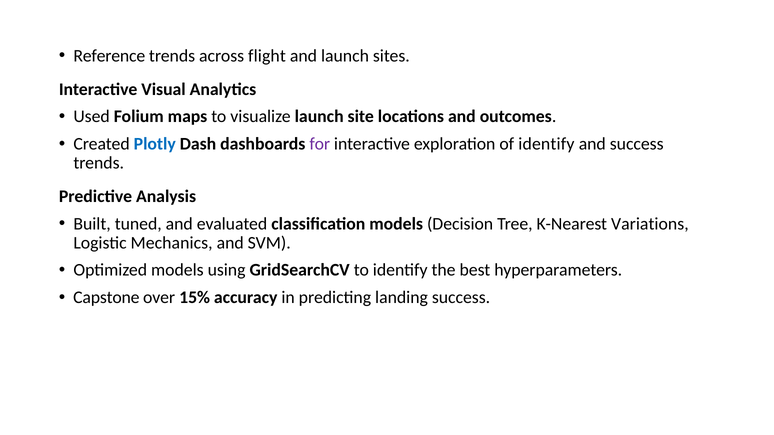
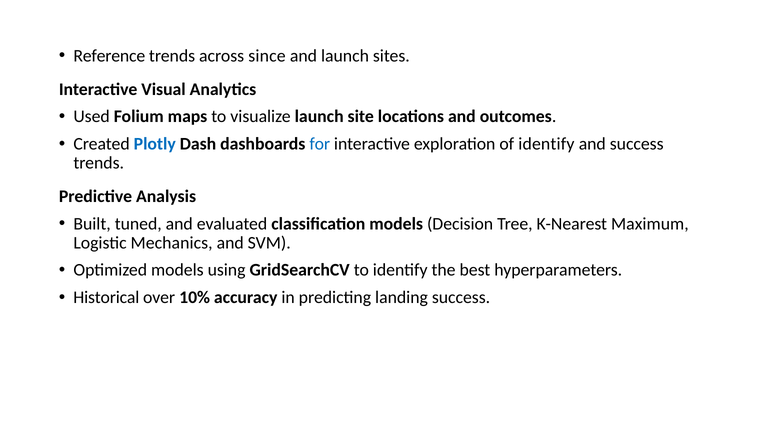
flight: flight -> since
for colour: purple -> blue
Variations: Variations -> Maximum
Capstone: Capstone -> Historical
15%: 15% -> 10%
